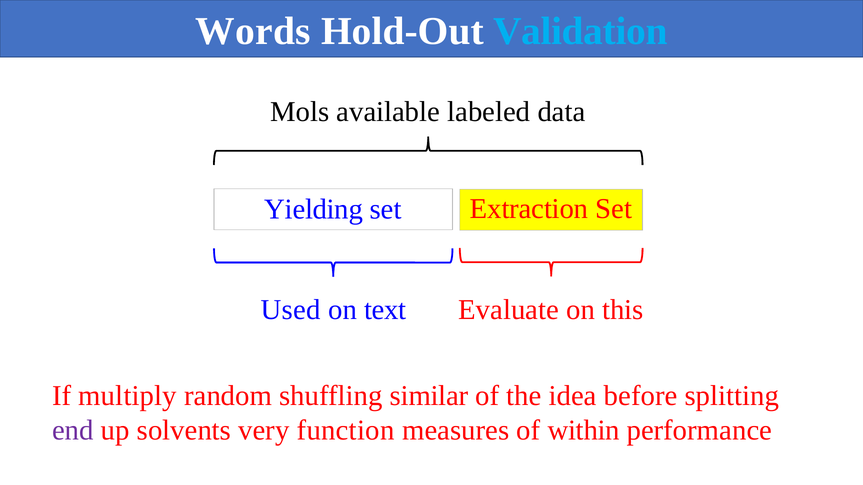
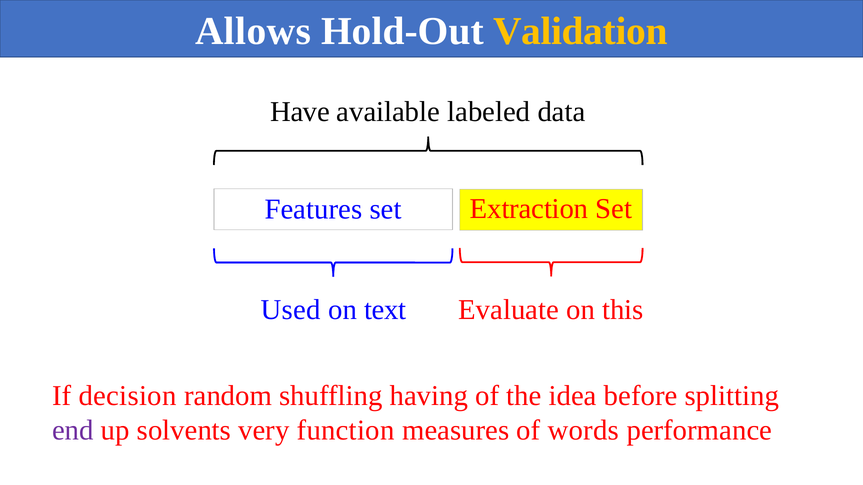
Words: Words -> Allows
Validation colour: light blue -> yellow
Mols: Mols -> Have
Yielding: Yielding -> Features
multiply: multiply -> decision
similar: similar -> having
within: within -> words
